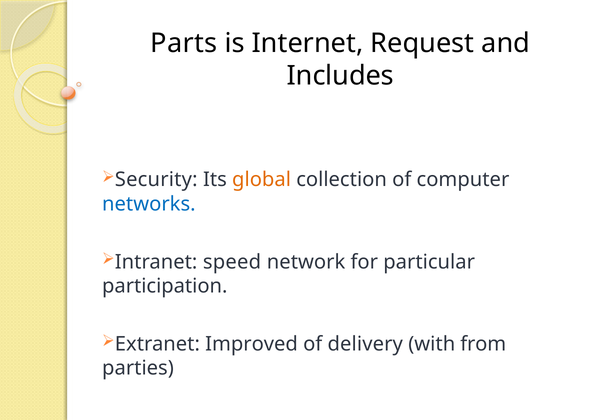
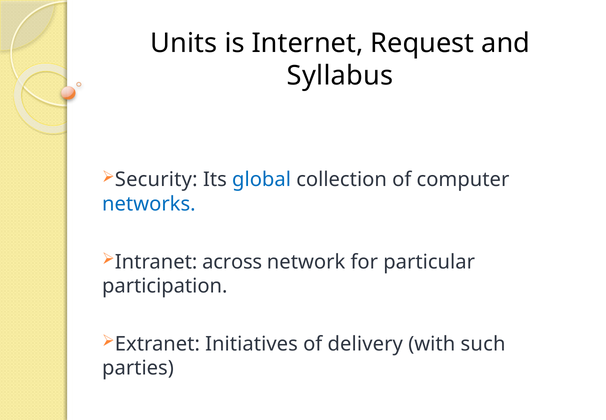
Parts: Parts -> Units
Includes: Includes -> Syllabus
global colour: orange -> blue
speed: speed -> across
Improved: Improved -> Initiatives
from: from -> such
